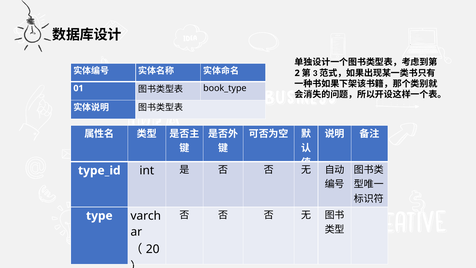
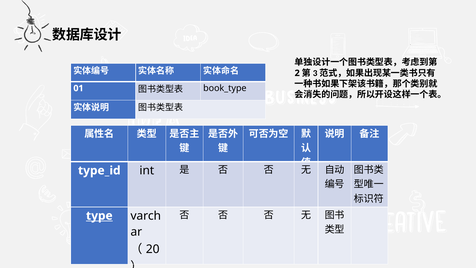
type underline: none -> present
